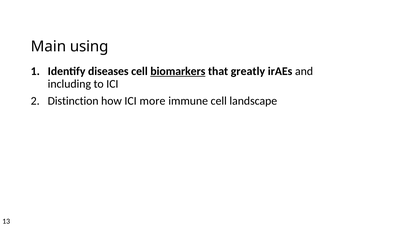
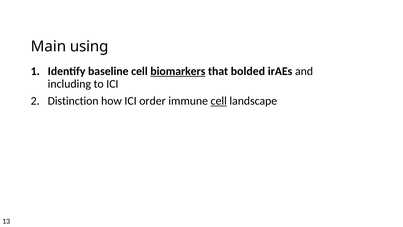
diseases: diseases -> baseline
greatly: greatly -> bolded
more: more -> order
cell at (219, 101) underline: none -> present
